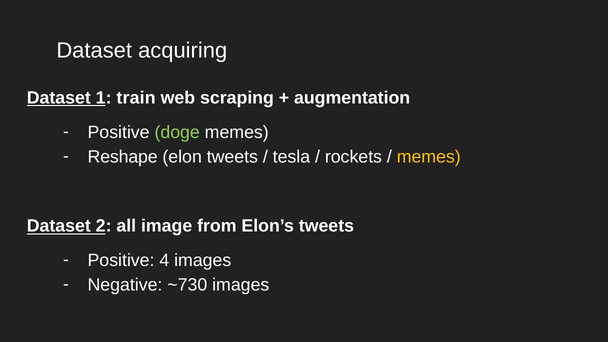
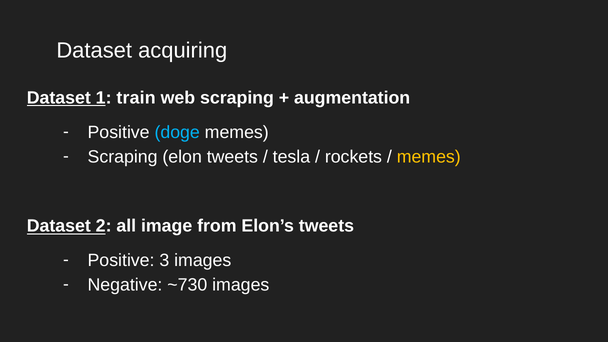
doge colour: light green -> light blue
Reshape at (123, 157): Reshape -> Scraping
4: 4 -> 3
